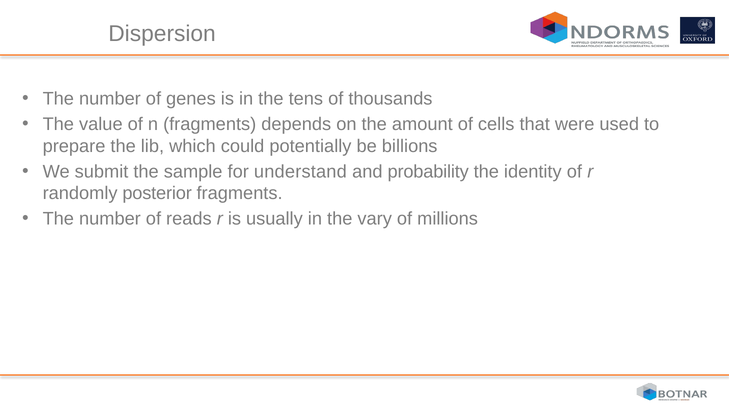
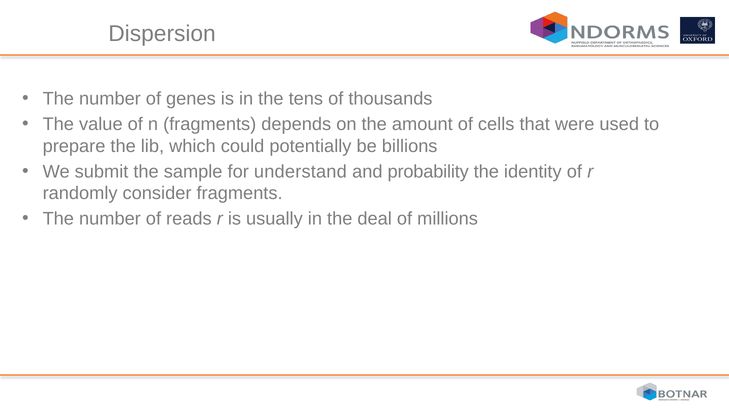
posterior: posterior -> consider
vary: vary -> deal
